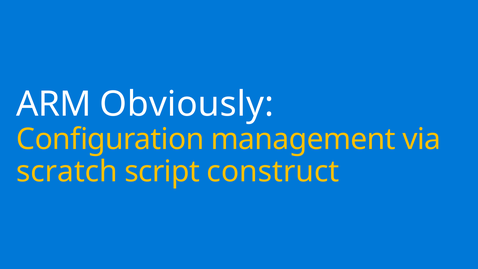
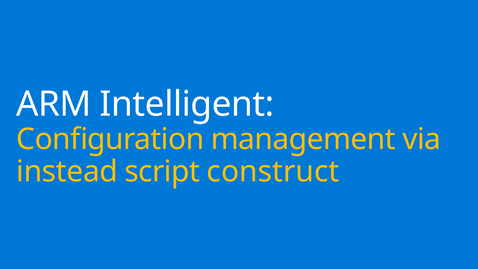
Obviously: Obviously -> Intelligent
scratch: scratch -> instead
